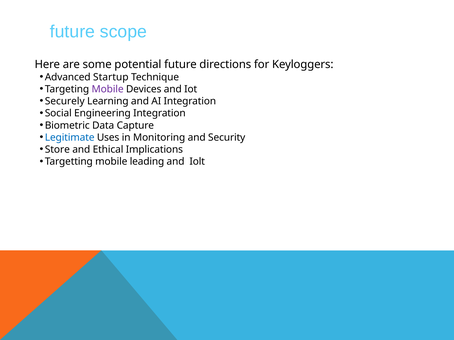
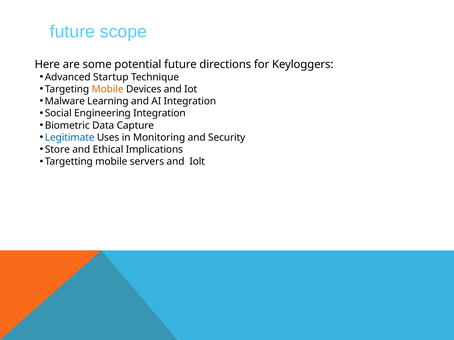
Mobile at (108, 89) colour: purple -> orange
Securely: Securely -> Malware
leading: leading -> servers
